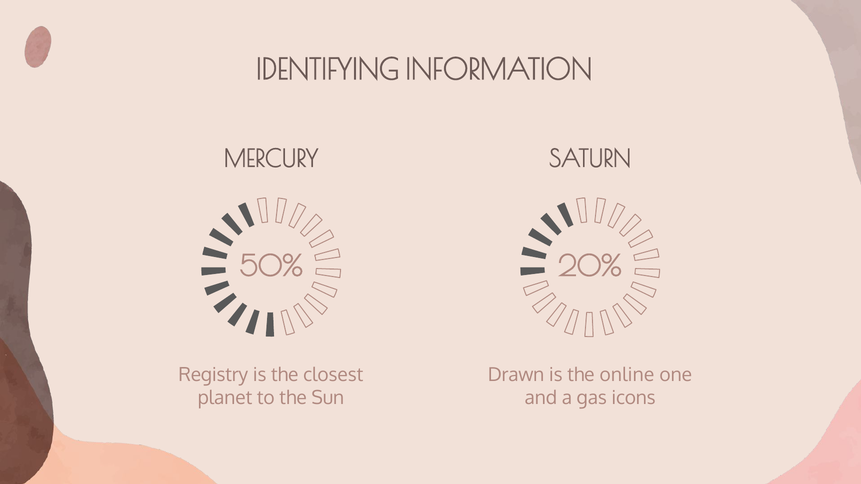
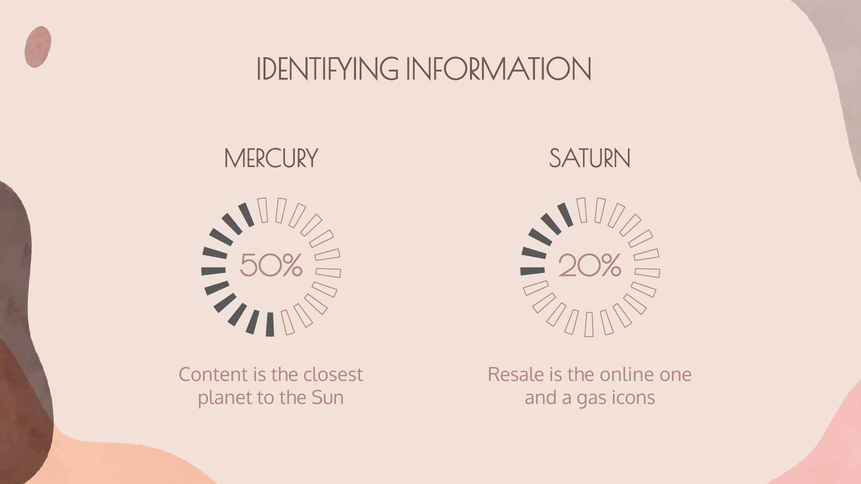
Registry: Registry -> Content
Drawn: Drawn -> Resale
